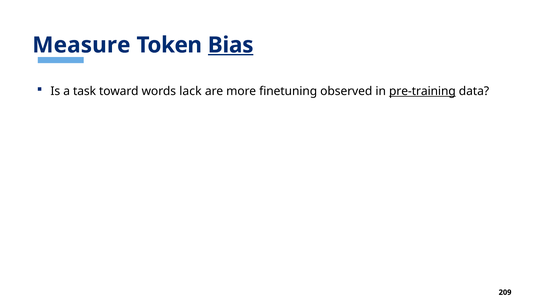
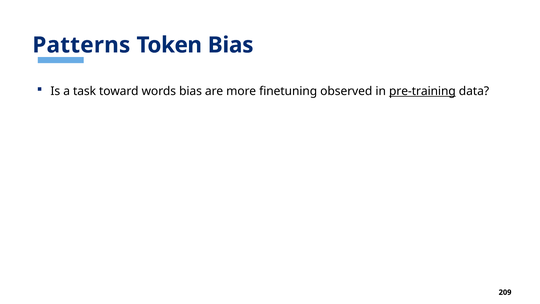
Measure: Measure -> Patterns
Bias at (231, 45) underline: present -> none
words lack: lack -> bias
